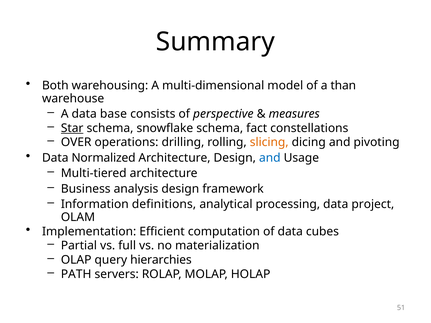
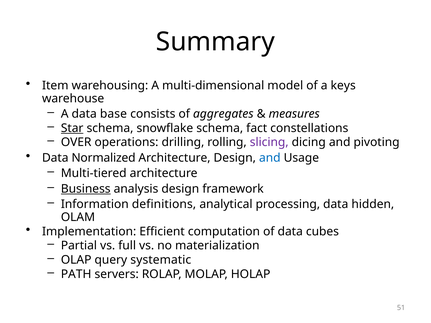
Both: Both -> Item
than: than -> keys
perspective: perspective -> aggregates
slicing colour: orange -> purple
Business underline: none -> present
project: project -> hidden
hierarchies: hierarchies -> systematic
